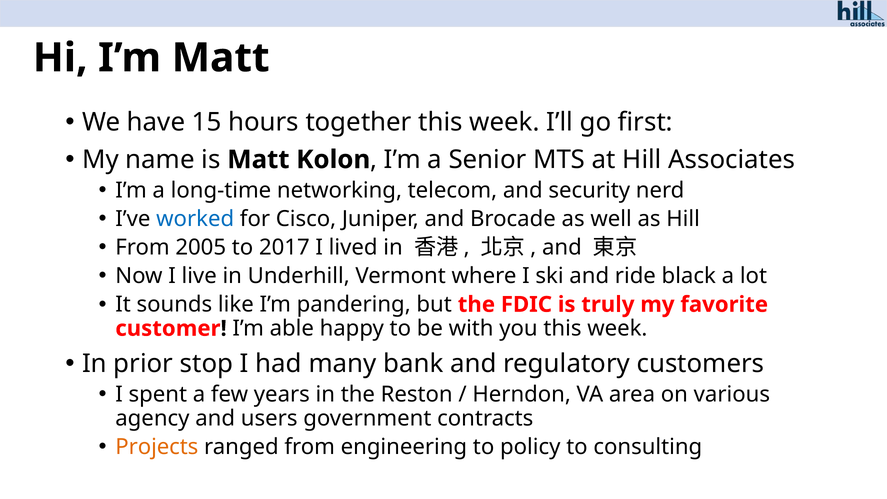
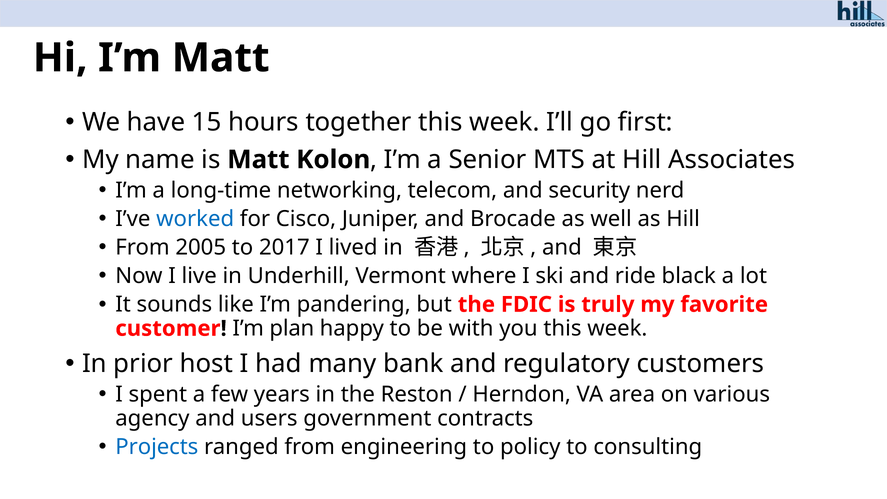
able: able -> plan
stop: stop -> host
Projects colour: orange -> blue
